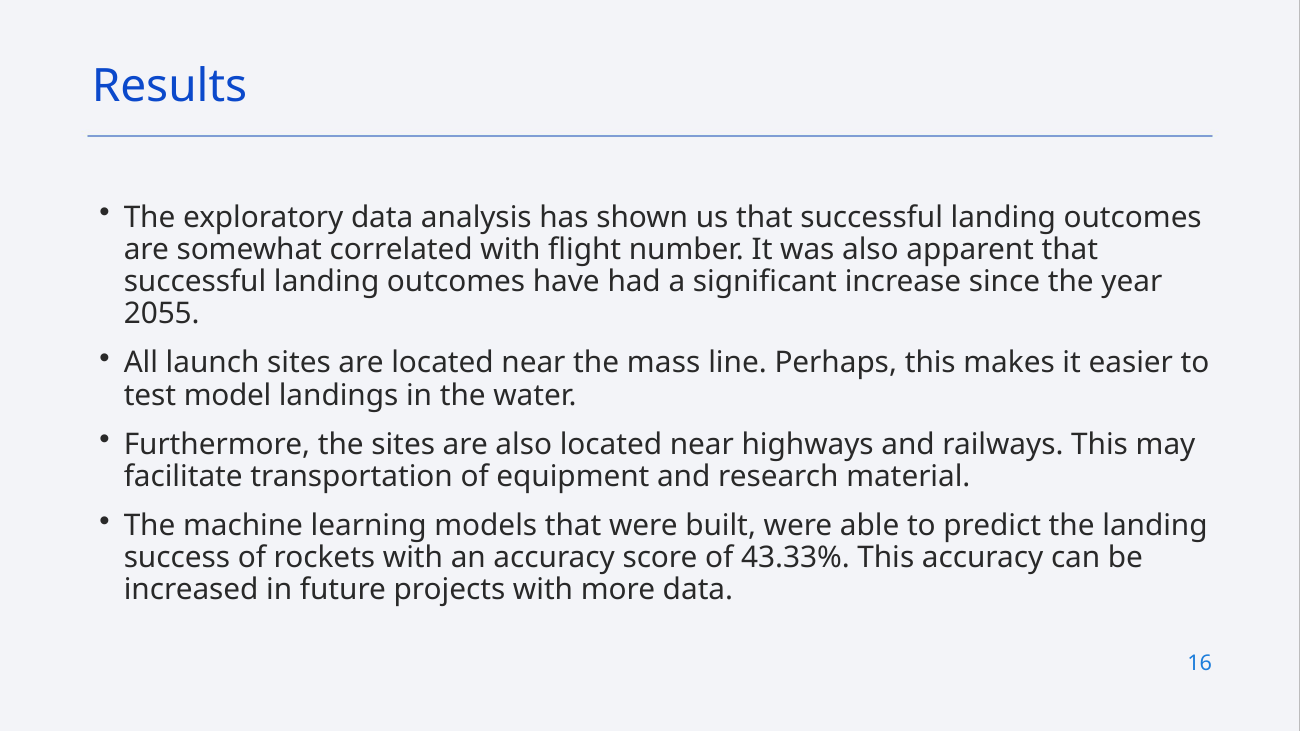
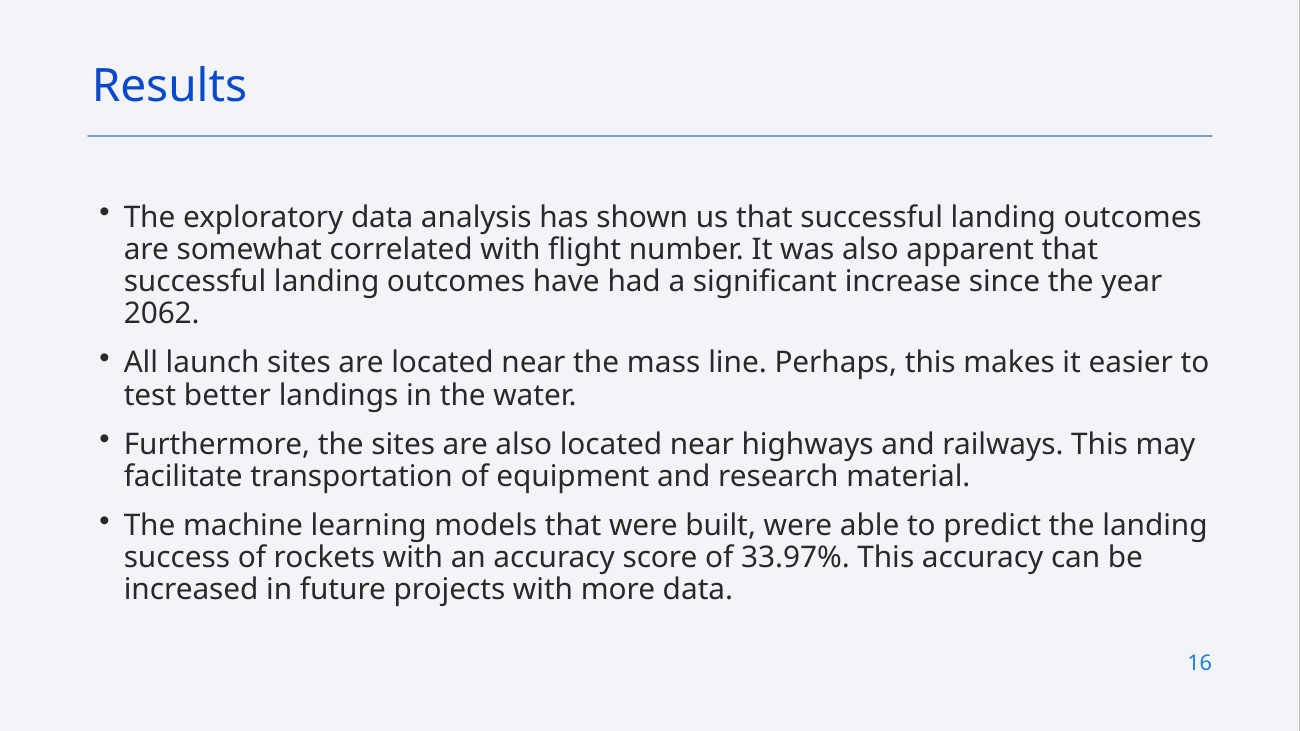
2055: 2055 -> 2062
model: model -> better
43.33%: 43.33% -> 33.97%
